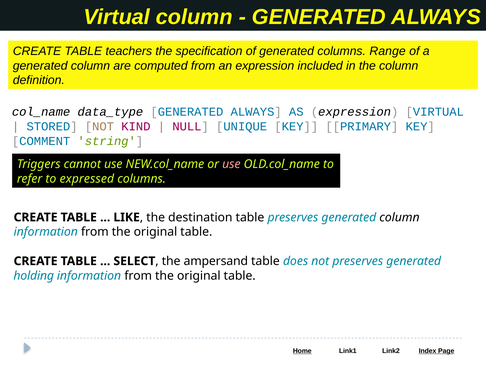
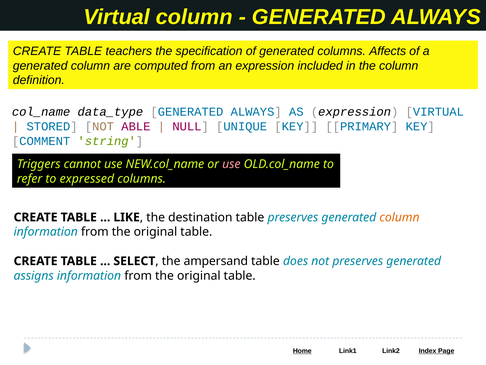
Range: Range -> Affects
KIND: KIND -> ABLE
column at (399, 217) colour: black -> orange
holding: holding -> assigns
